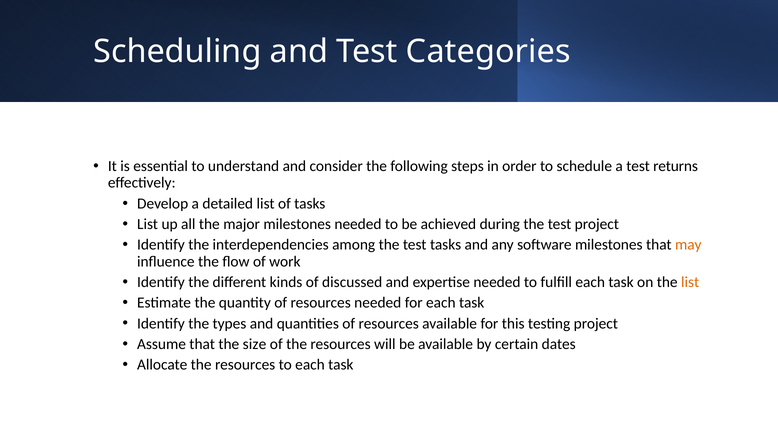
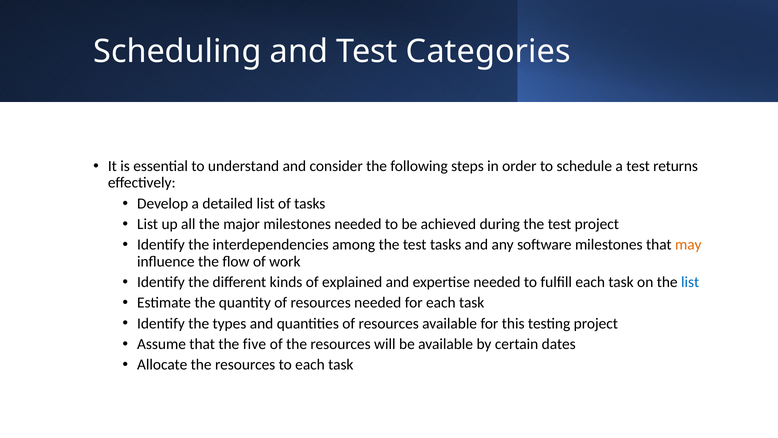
discussed: discussed -> explained
list at (690, 282) colour: orange -> blue
size: size -> five
